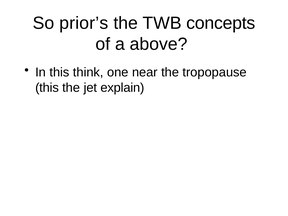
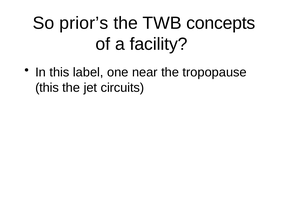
above: above -> facility
think: think -> label
explain: explain -> circuits
